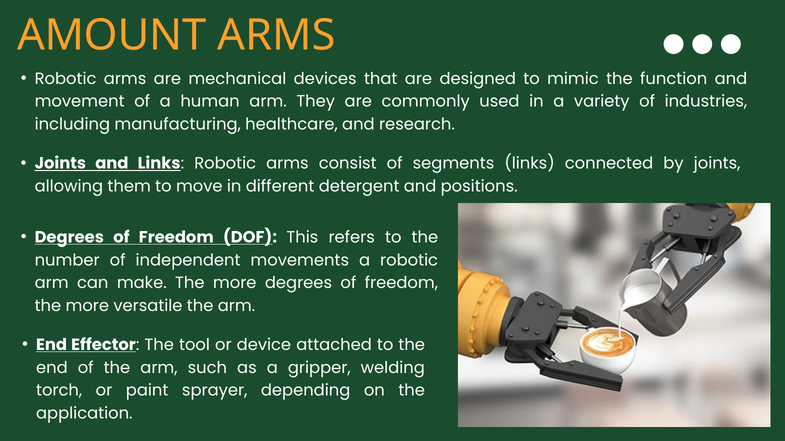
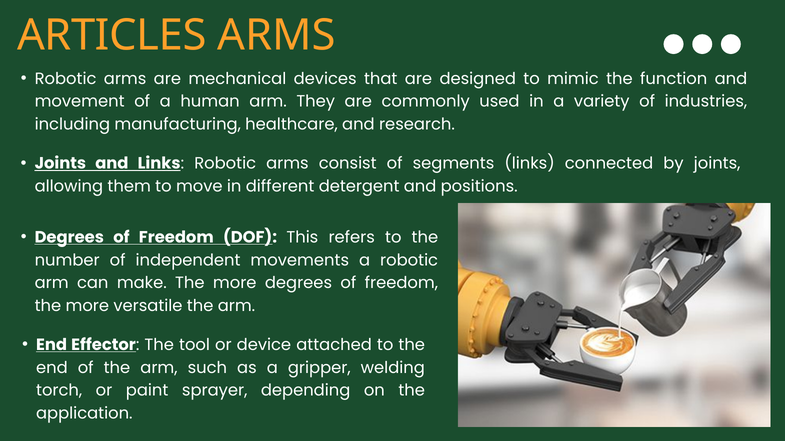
AMOUNT: AMOUNT -> ARTICLES
